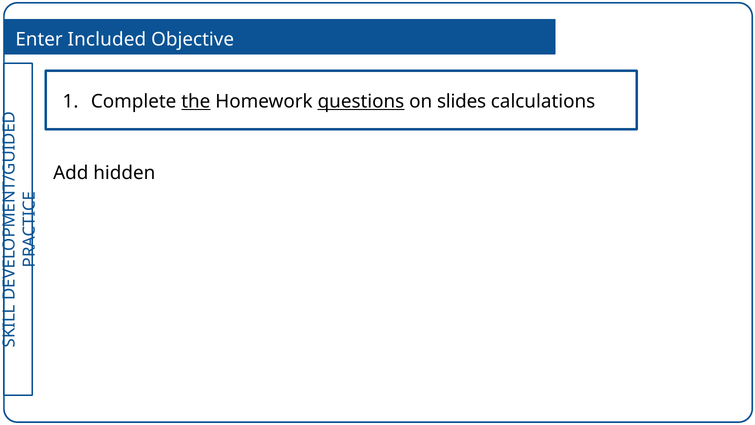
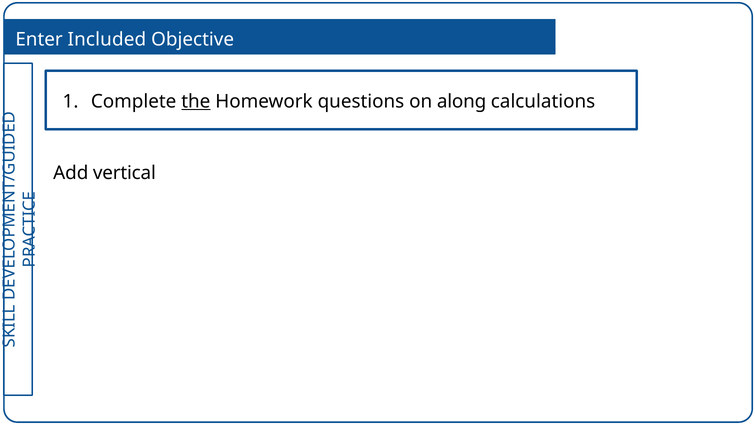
questions underline: present -> none
slides: slides -> along
hidden: hidden -> vertical
